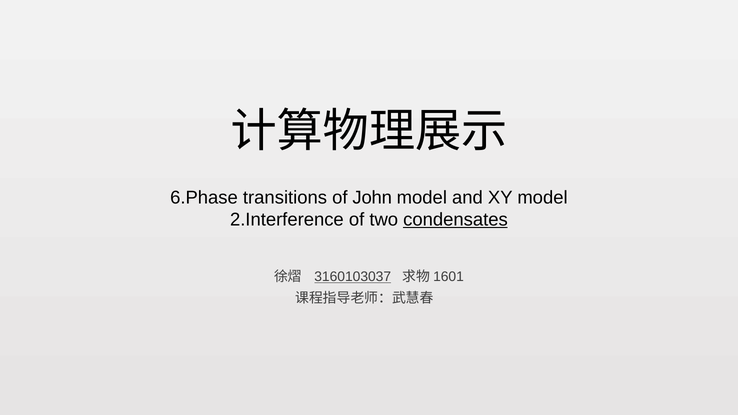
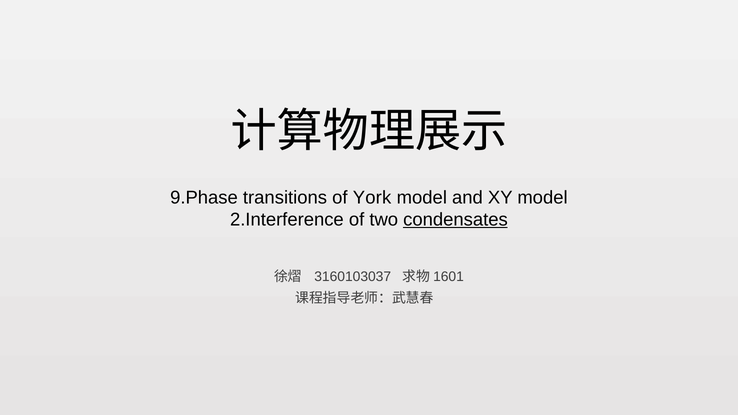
6.Phase: 6.Phase -> 9.Phase
John: John -> York
3160103037 underline: present -> none
